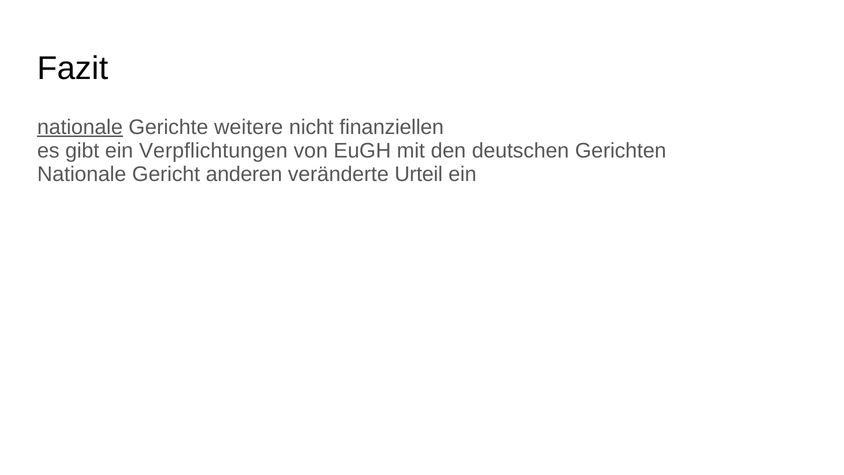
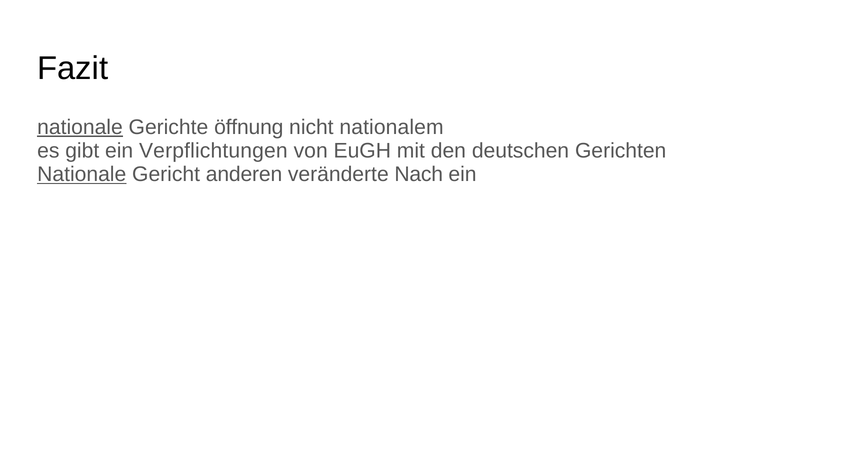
weitere: weitere -> öffnung
finanziellen: finanziellen -> nationalem
Nationale at (82, 174) underline: none -> present
Urteil: Urteil -> Nach
